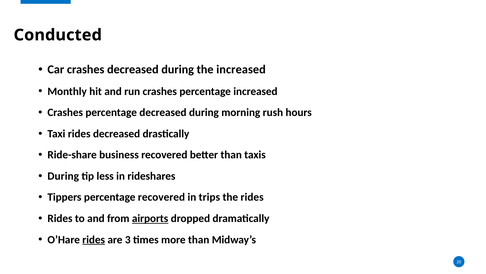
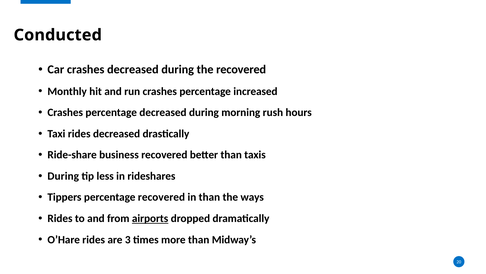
the increased: increased -> recovered
in trips: trips -> than
the rides: rides -> ways
rides at (94, 239) underline: present -> none
